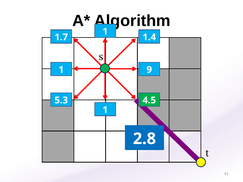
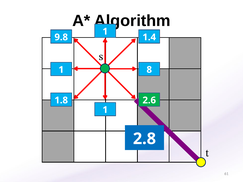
1.7: 1.7 -> 9.8
9: 9 -> 8
5.3: 5.3 -> 1.8
4.5: 4.5 -> 2.6
